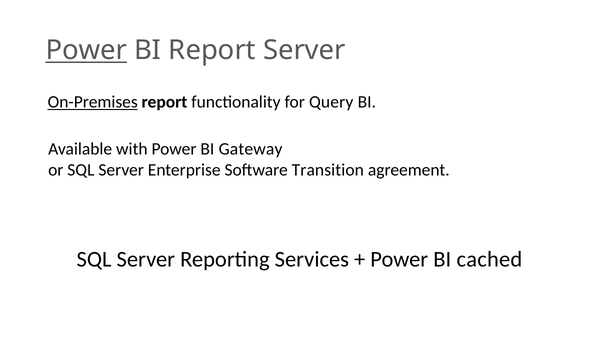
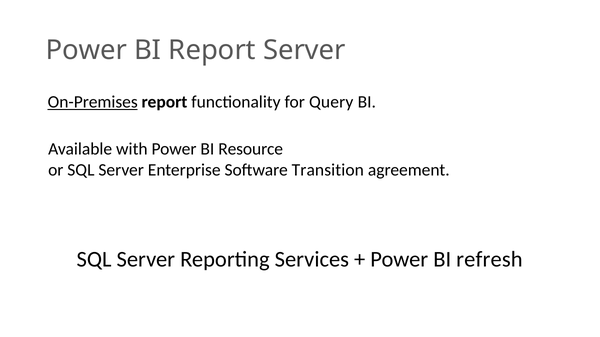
Power at (86, 50) underline: present -> none
Gateway: Gateway -> Resource
cached: cached -> refresh
